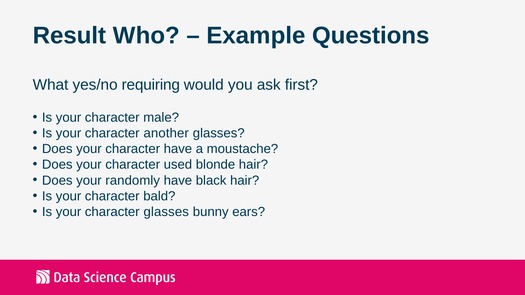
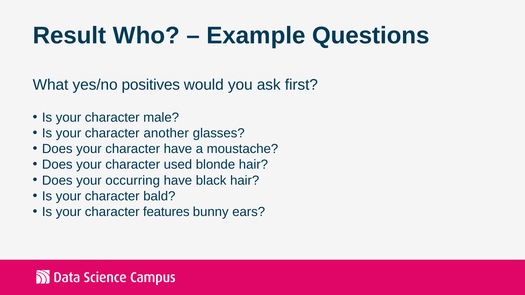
requiring: requiring -> positives
randomly: randomly -> occurring
character glasses: glasses -> features
